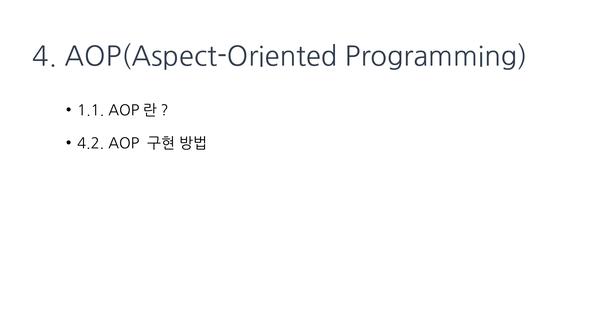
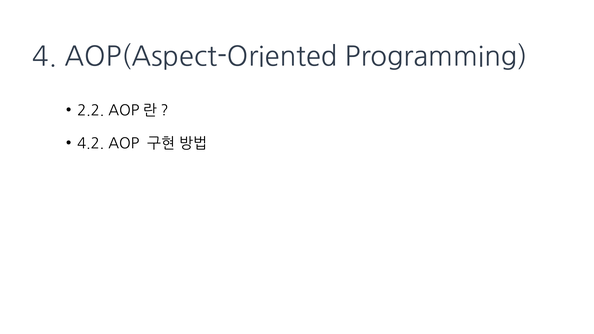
1.1: 1.1 -> 2.2
